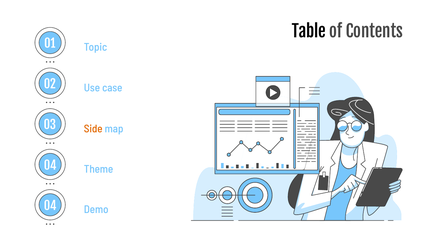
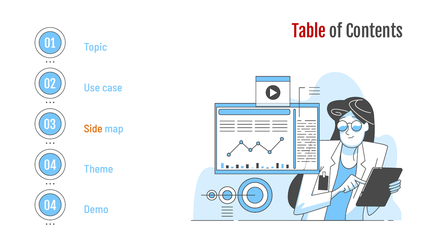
Table colour: black -> red
